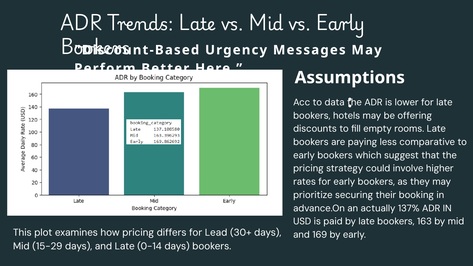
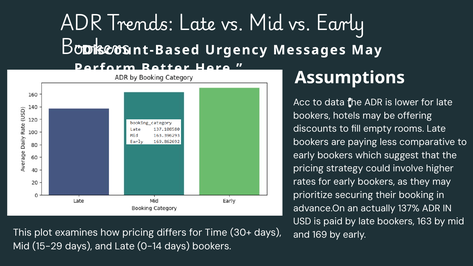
Lead: Lead -> Time
